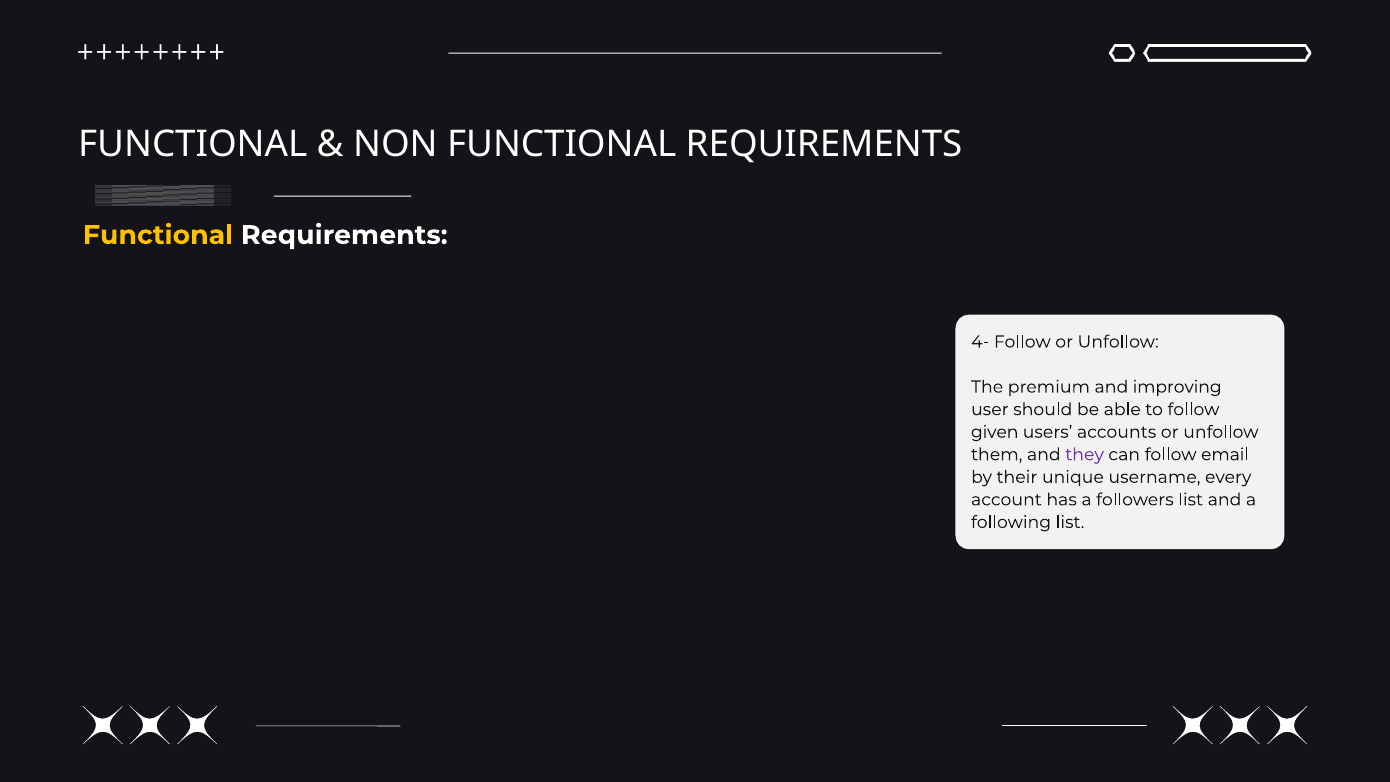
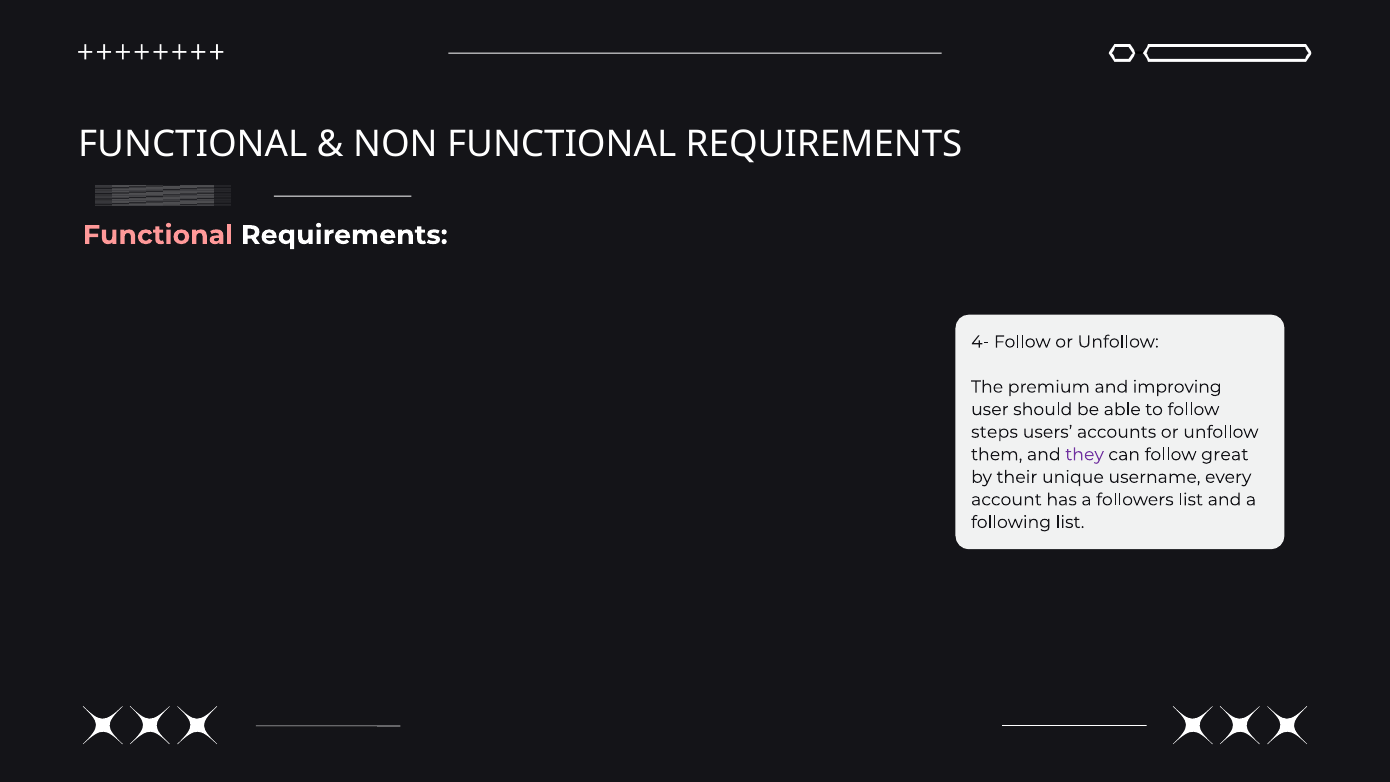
Functional at (158, 235) colour: yellow -> pink
given: given -> steps
follow email: email -> great
